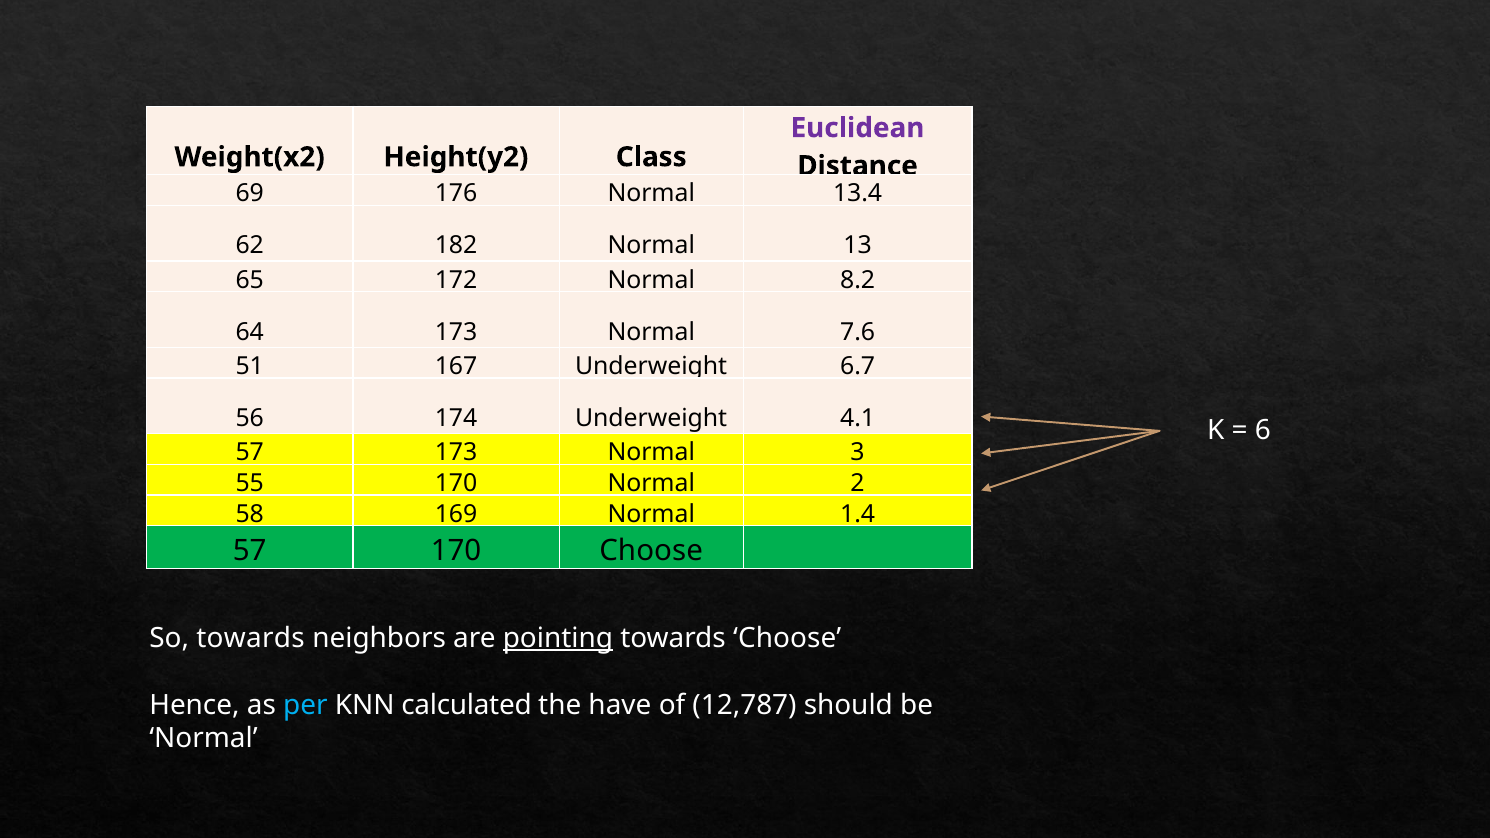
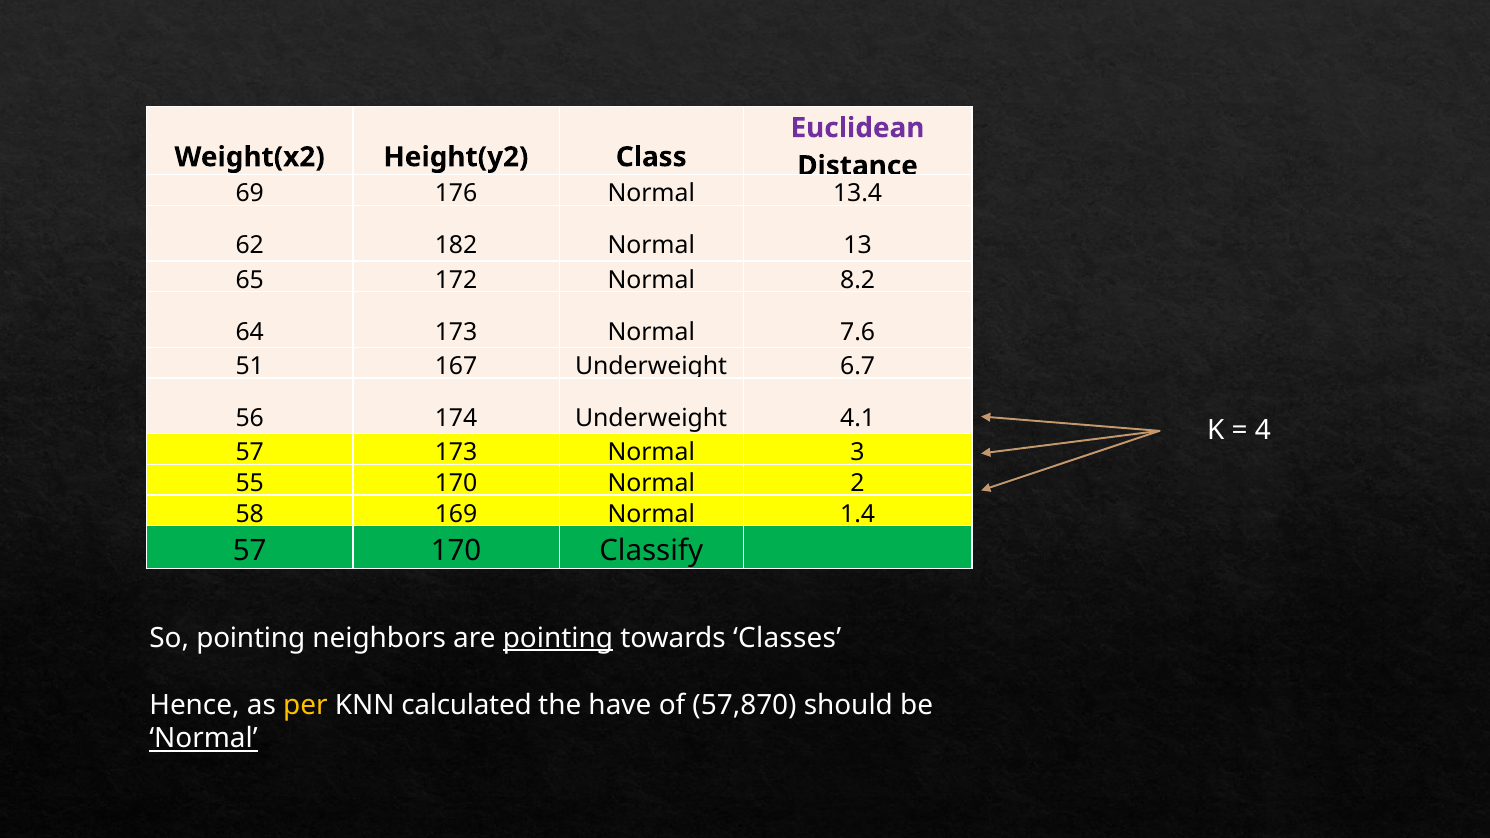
6: 6 -> 4
170 Choose: Choose -> Classify
So towards: towards -> pointing
towards Choose: Choose -> Classes
per colour: light blue -> yellow
12,787: 12,787 -> 57,870
Normal at (204, 739) underline: none -> present
